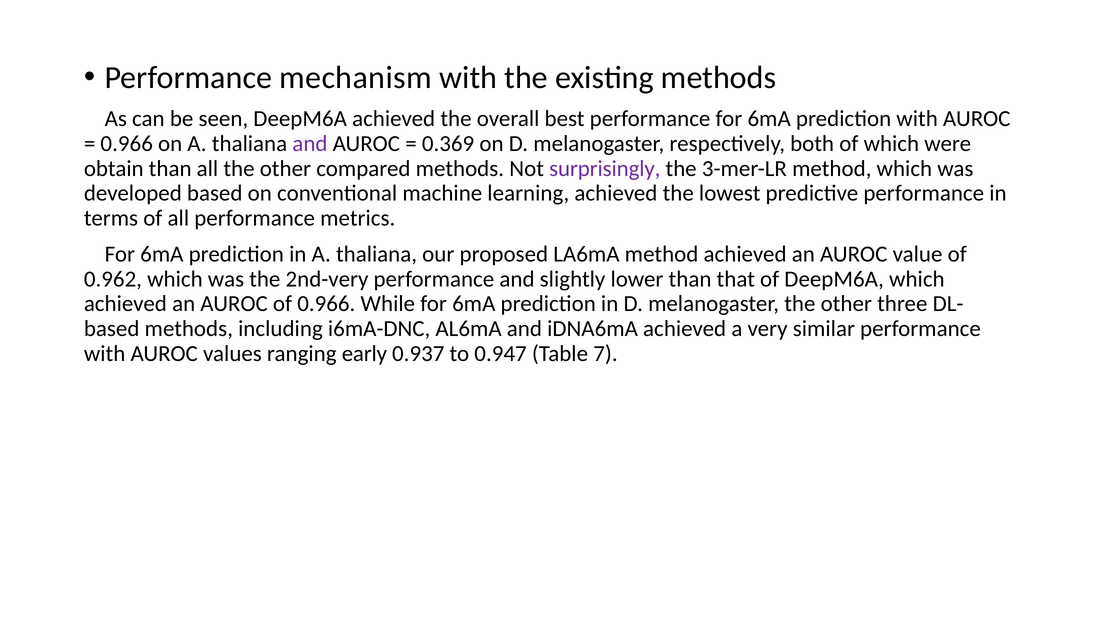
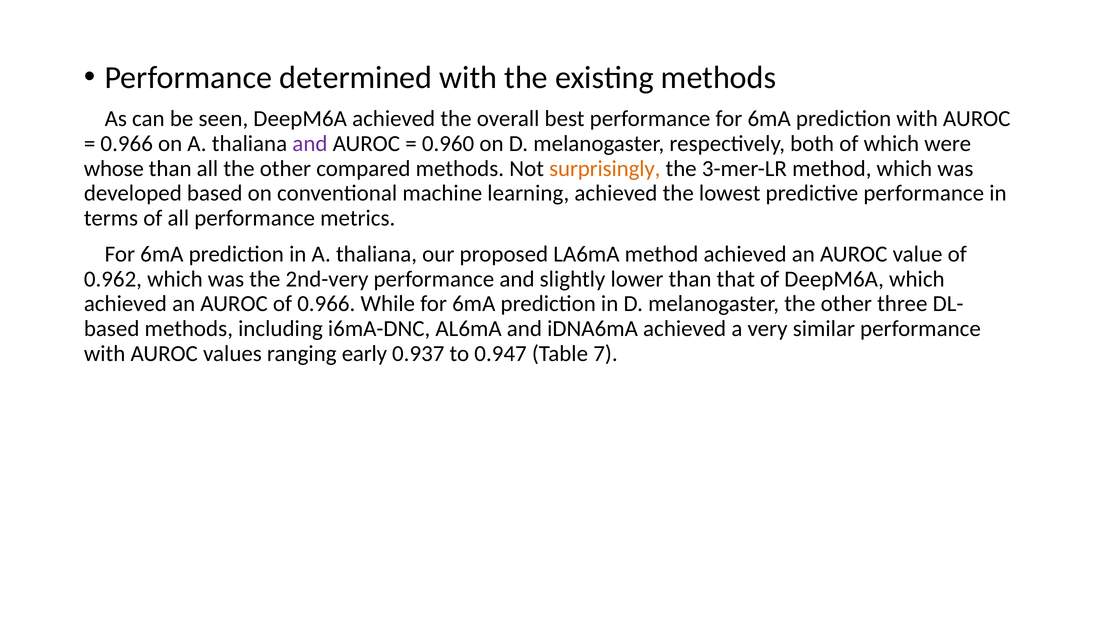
mechanism: mechanism -> determined
0.369: 0.369 -> 0.960
obtain: obtain -> whose
surprisingly colour: purple -> orange
